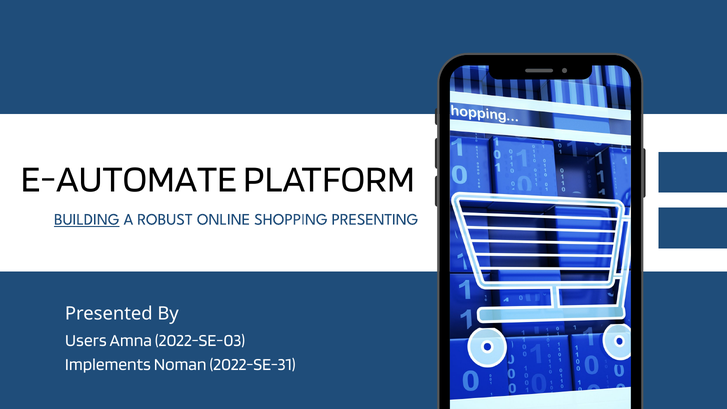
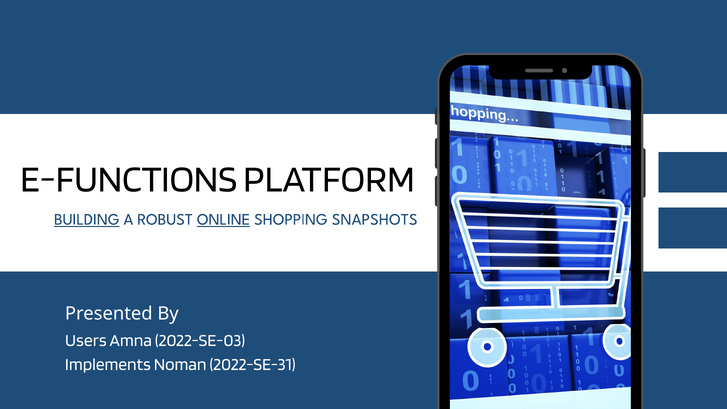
E-AUTOMATE: E-AUTOMATE -> E-FUNCTIONS
ONLINE underline: none -> present
PRESENTING: PRESENTING -> SNAPSHOTS
